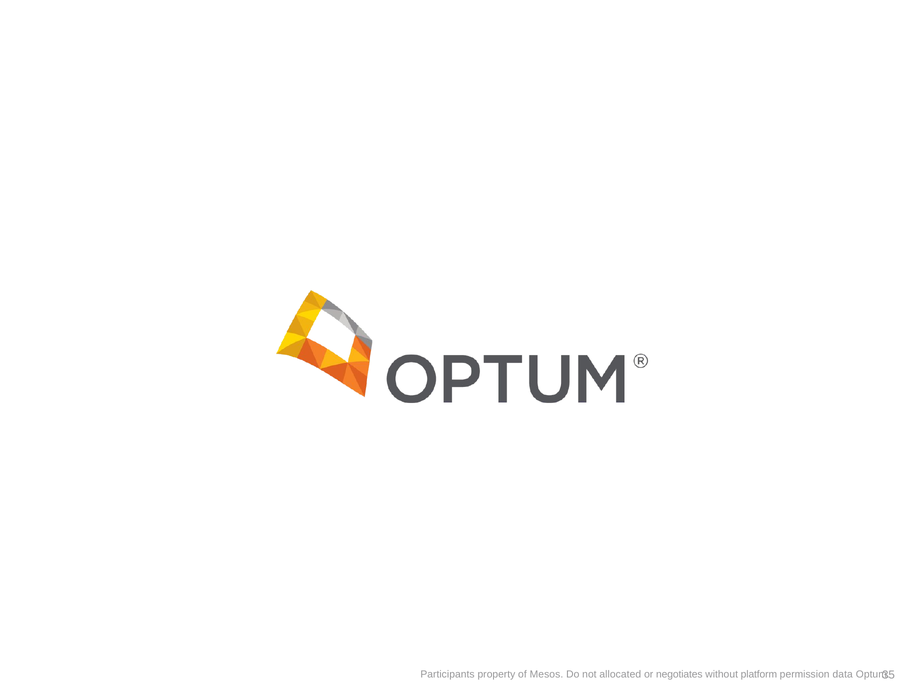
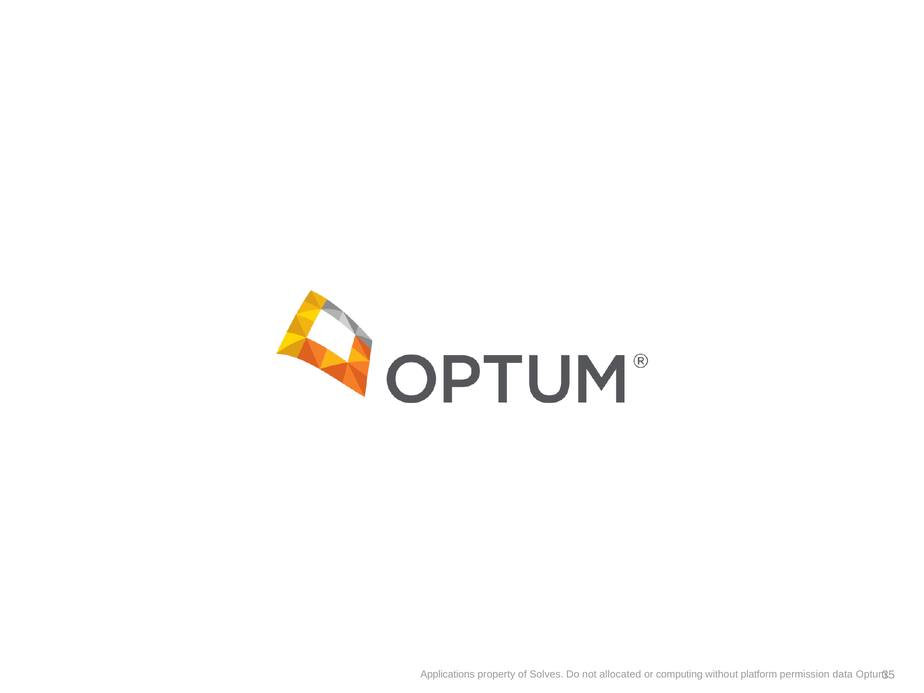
Participants: Participants -> Applications
Mesos: Mesos -> Solves
negotiates: negotiates -> computing
